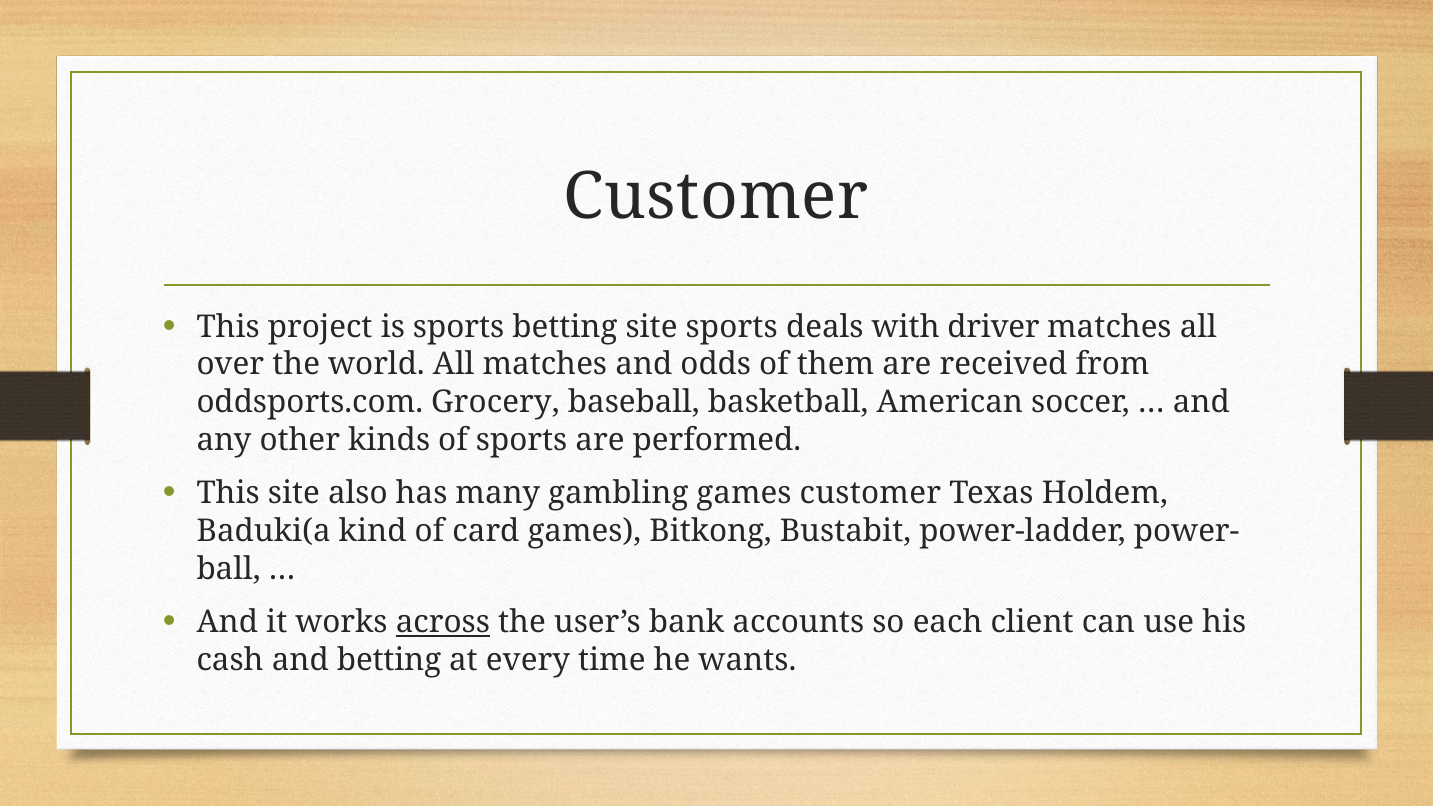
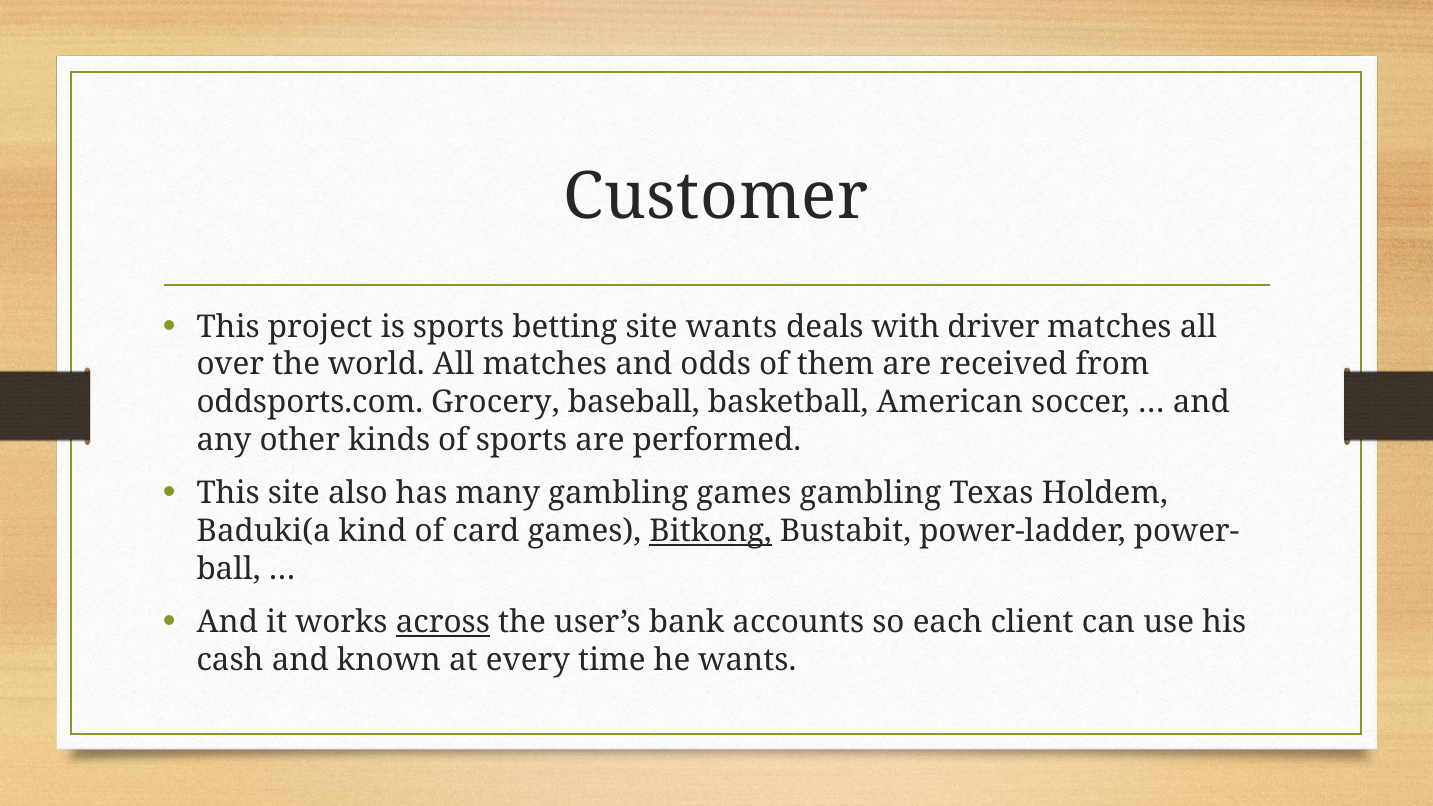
site sports: sports -> wants
games customer: customer -> gambling
Bitkong underline: none -> present
and betting: betting -> known
